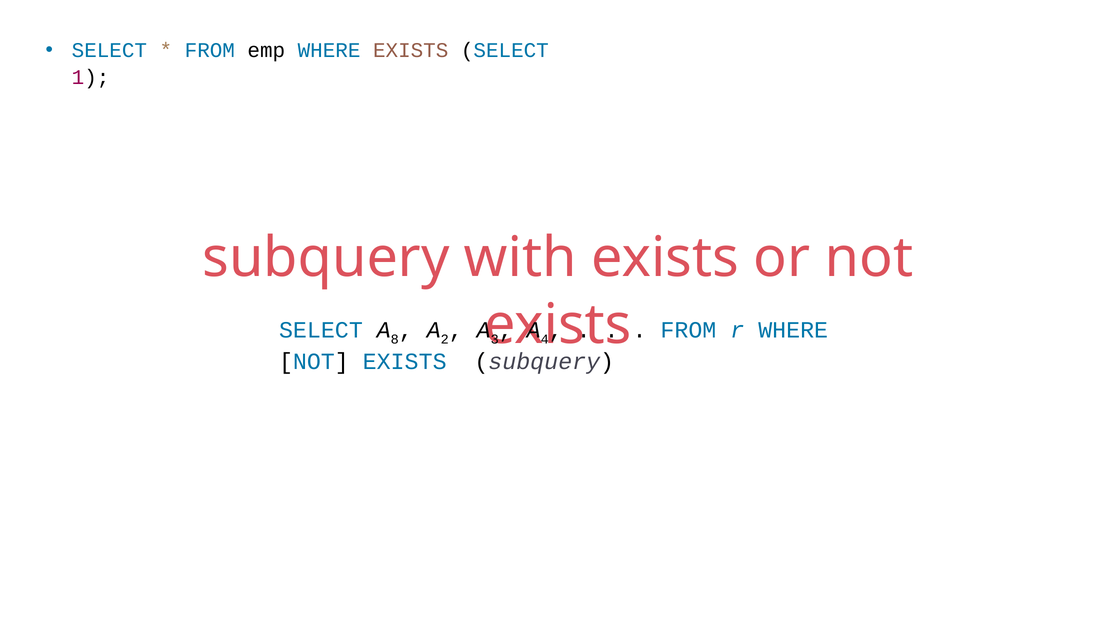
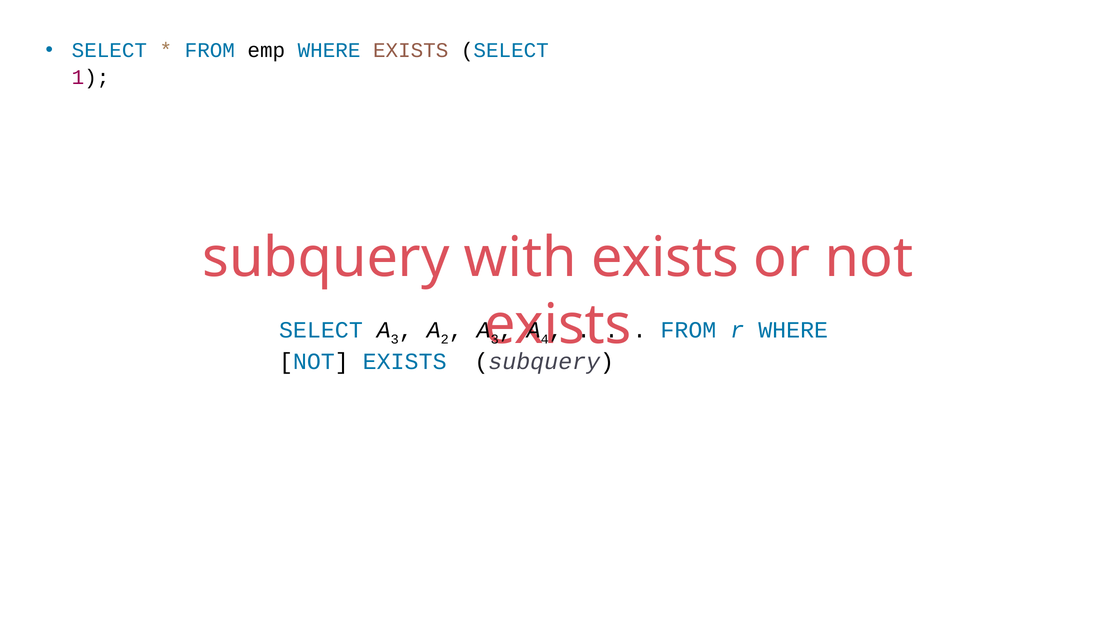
8 at (395, 339): 8 -> 3
